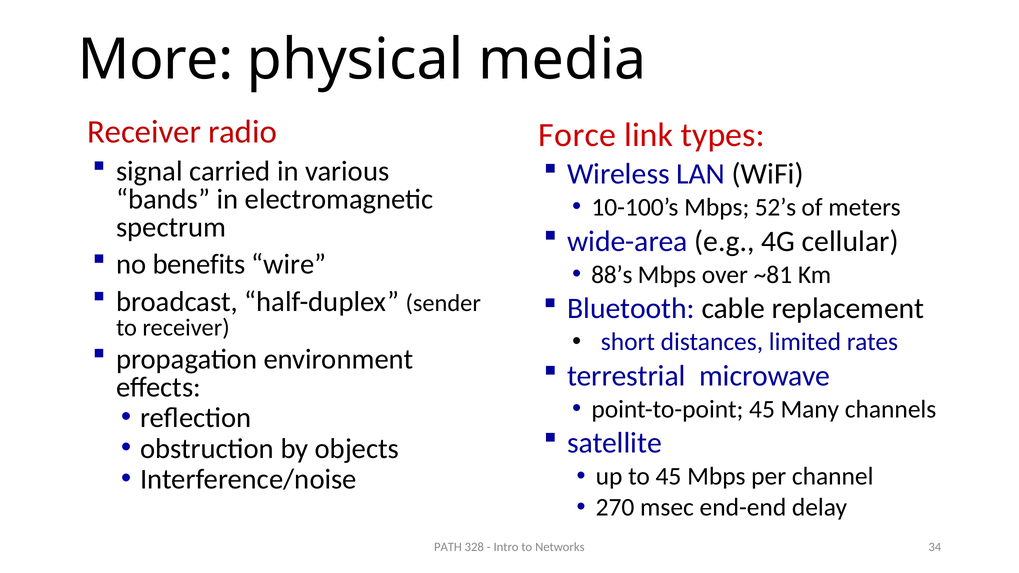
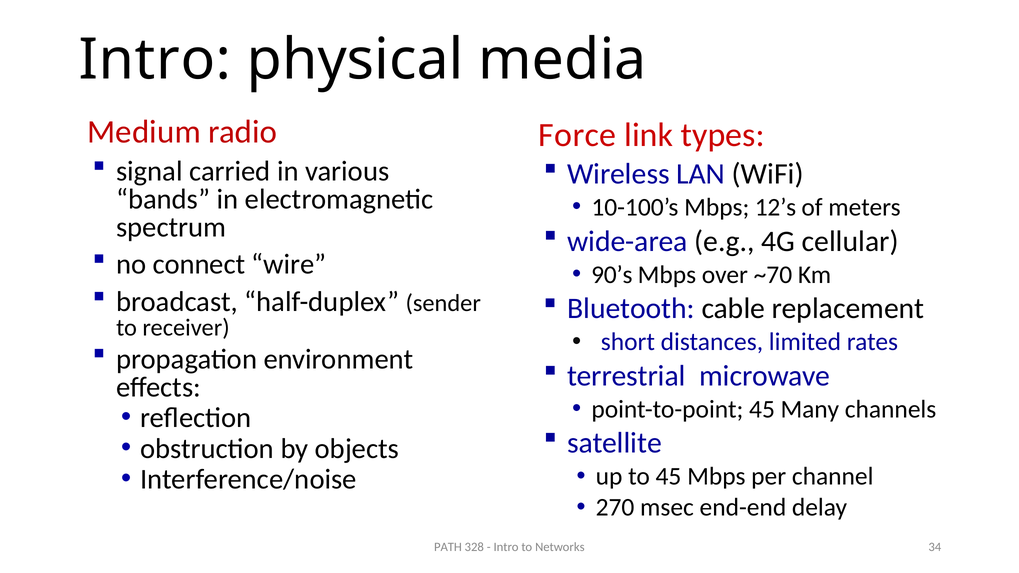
More at (156, 60): More -> Intro
Receiver at (144, 132): Receiver -> Medium
52’s: 52’s -> 12’s
benefits: benefits -> connect
88’s: 88’s -> 90’s
~81: ~81 -> ~70
